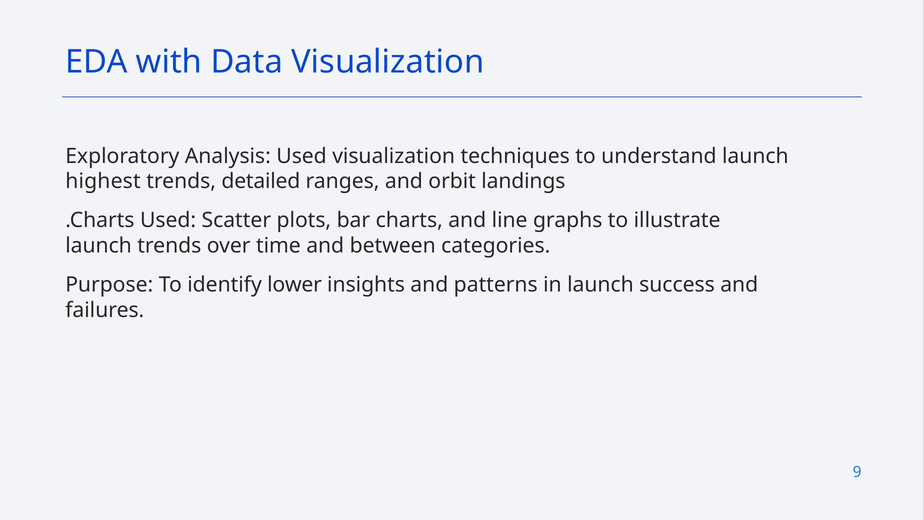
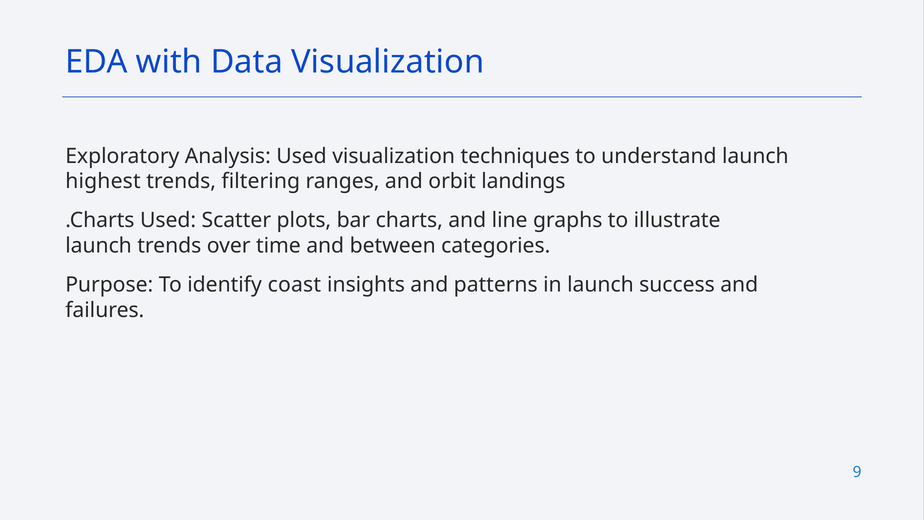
detailed: detailed -> filtering
lower: lower -> coast
